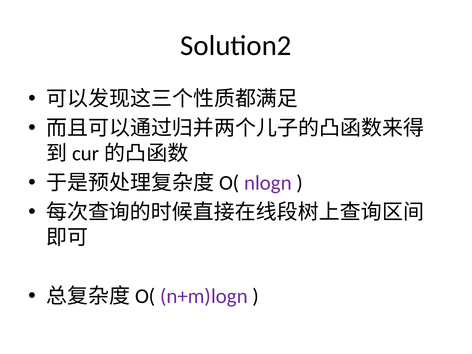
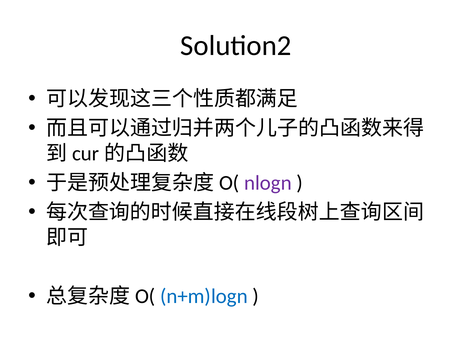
n+m)logn colour: purple -> blue
